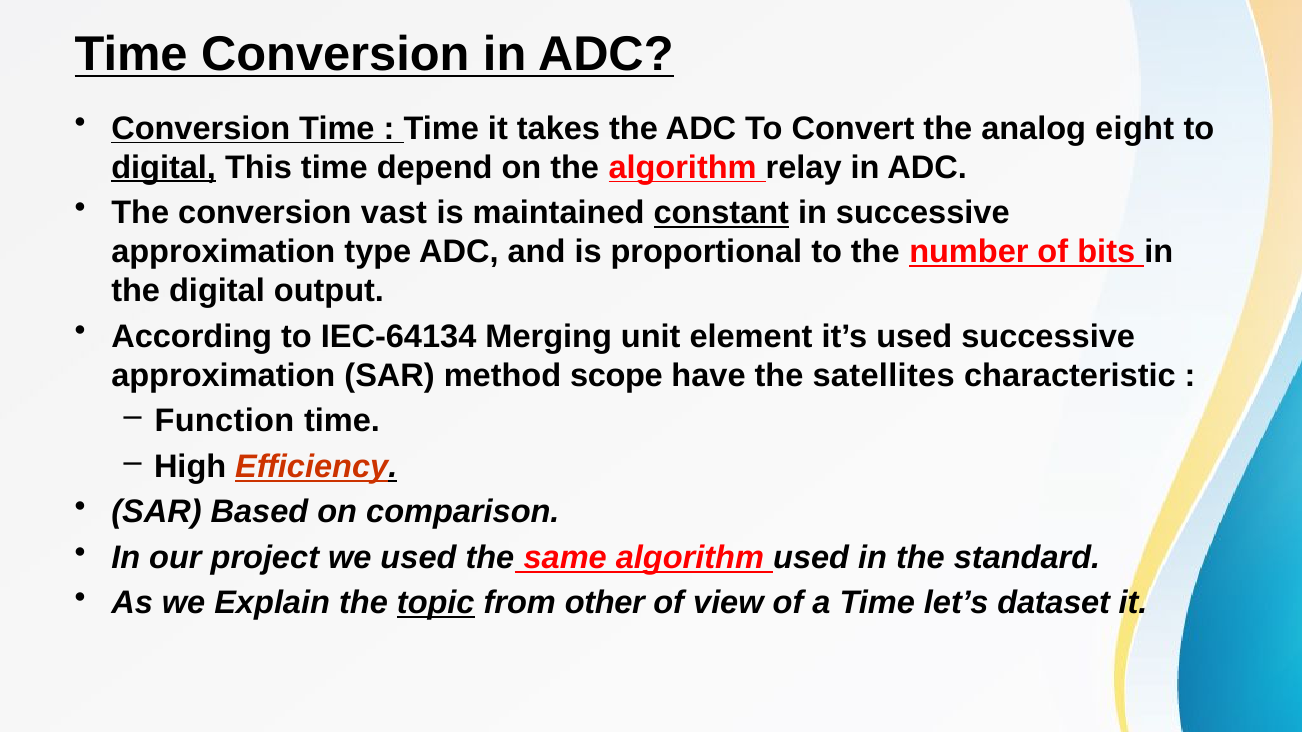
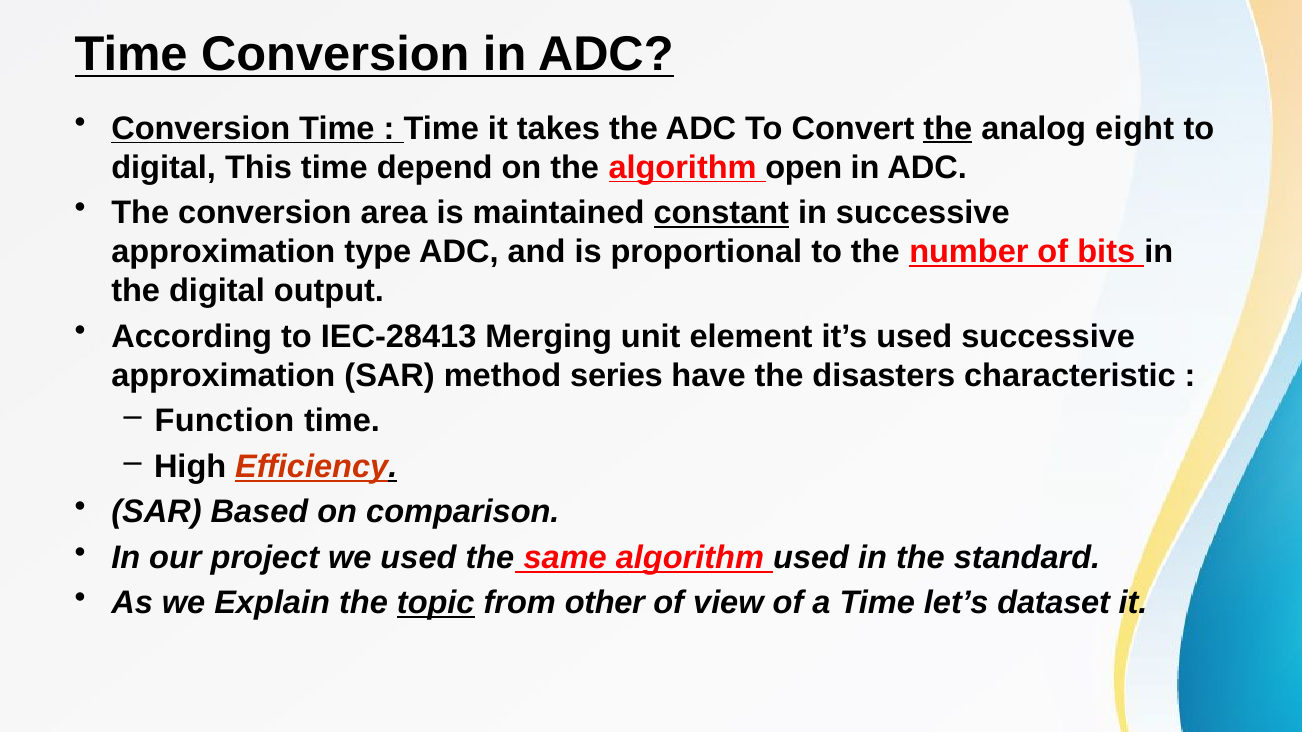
the at (948, 128) underline: none -> present
digital at (164, 167) underline: present -> none
relay: relay -> open
vast: vast -> area
IEC-64134: IEC-64134 -> IEC-28413
scope: scope -> series
satellites: satellites -> disasters
